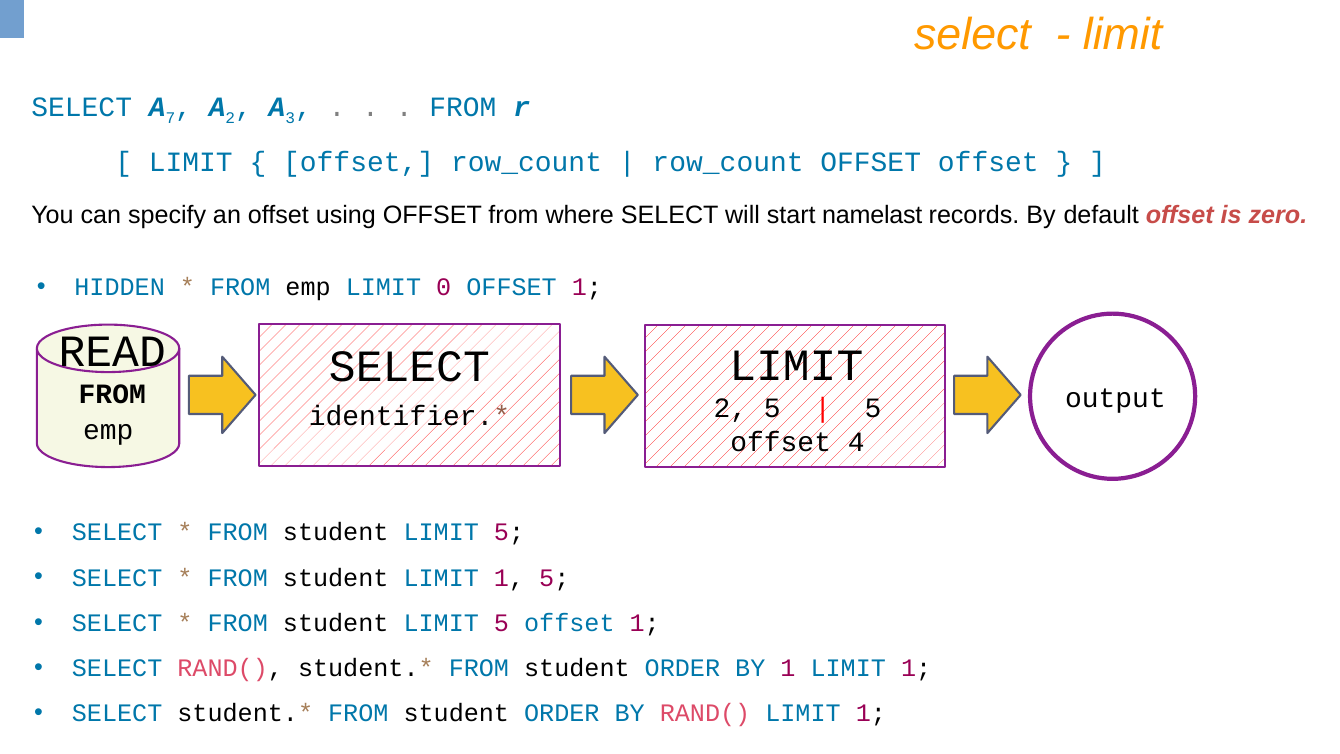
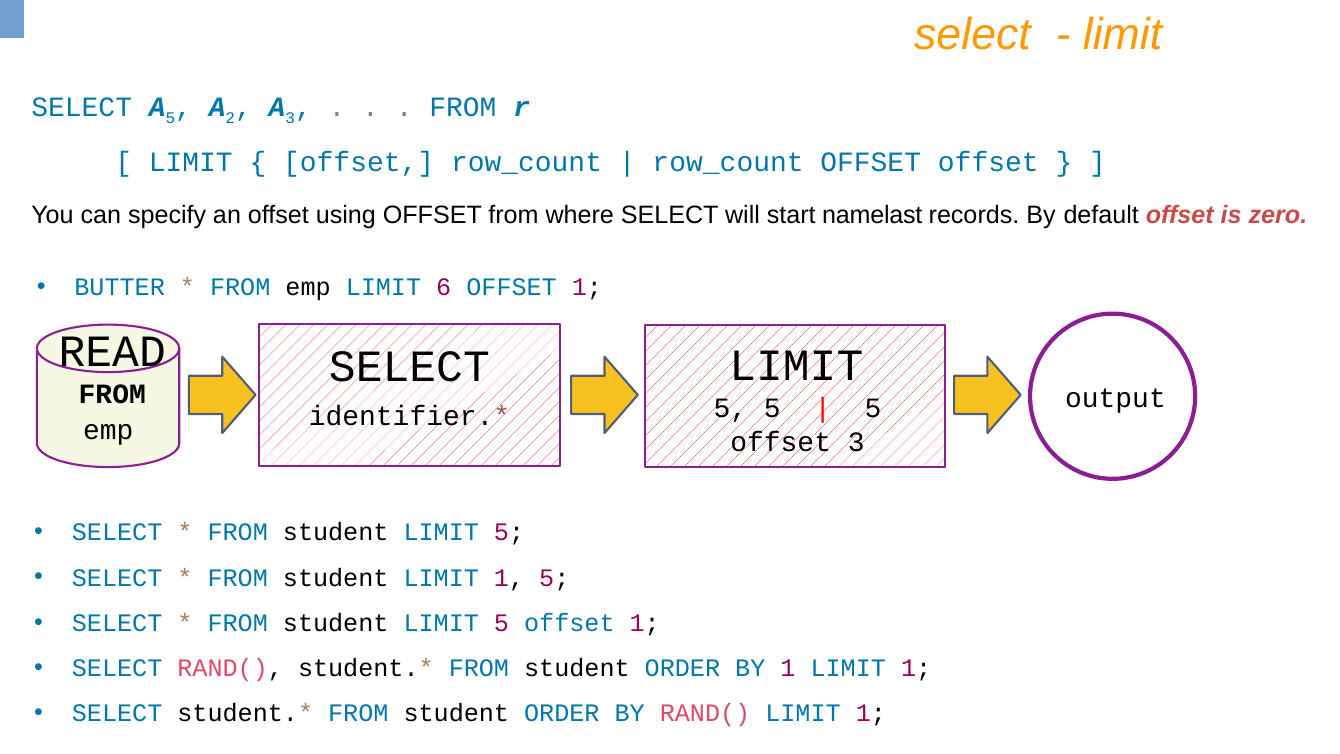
7 at (170, 118): 7 -> 5
HIDDEN: HIDDEN -> BUTTER
0: 0 -> 6
2 at (730, 409): 2 -> 5
offset 4: 4 -> 3
